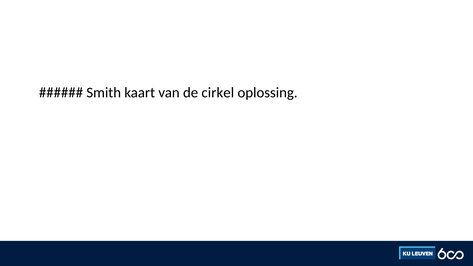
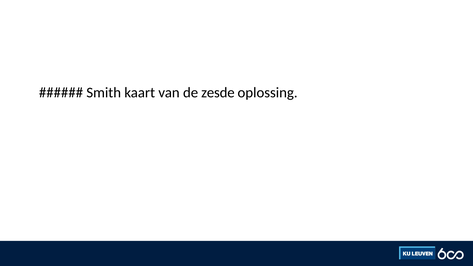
cirkel: cirkel -> zesde
